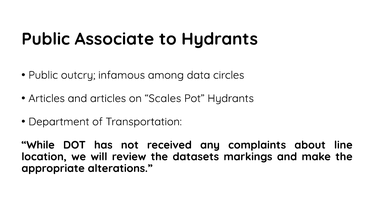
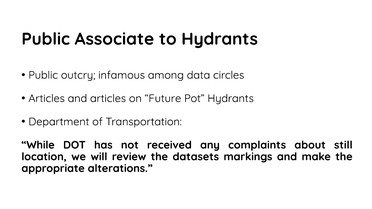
Scales: Scales -> Future
line: line -> still
